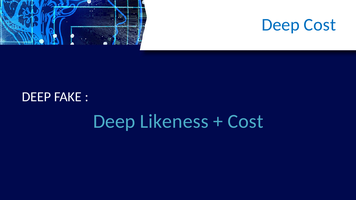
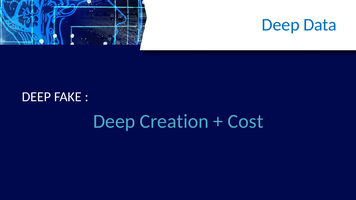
Deep Cost: Cost -> Data
Likeness: Likeness -> Creation
